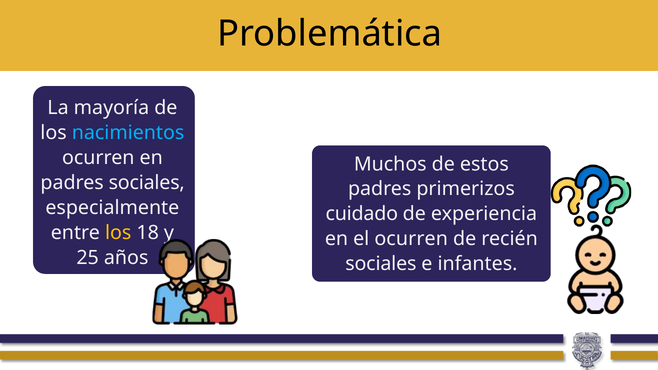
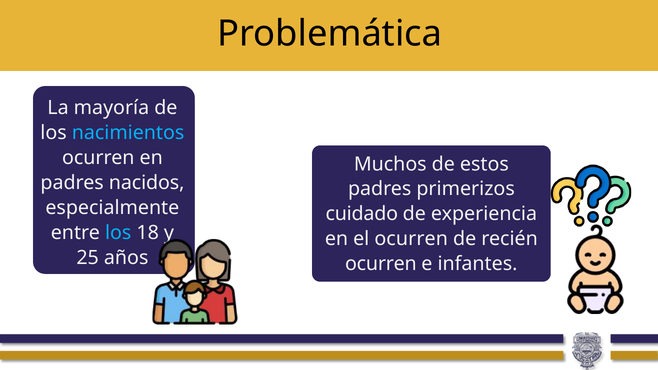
padres sociales: sociales -> nacidos
los at (118, 233) colour: yellow -> light blue
sociales at (381, 264): sociales -> ocurren
